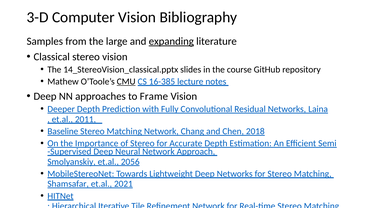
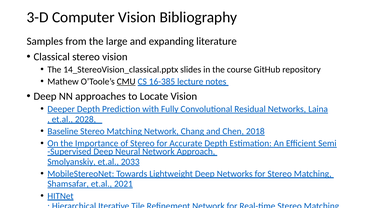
expanding underline: present -> none
Frame: Frame -> Locate
2011: 2011 -> 2028
2056: 2056 -> 2033
